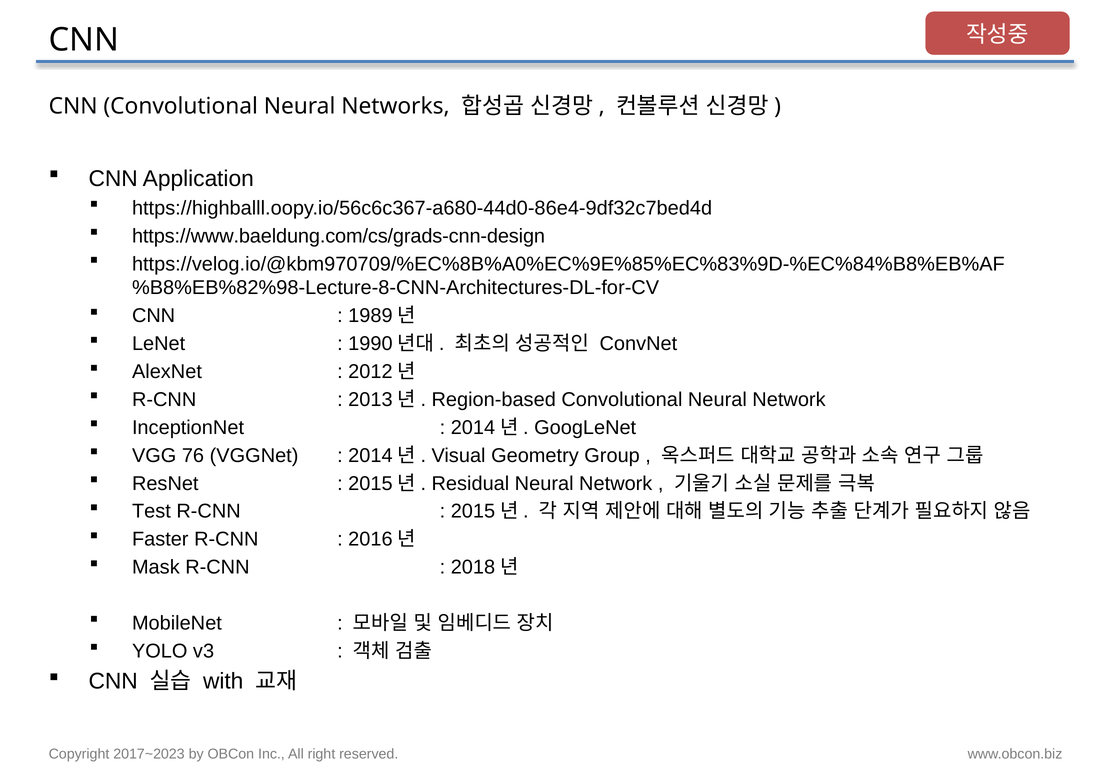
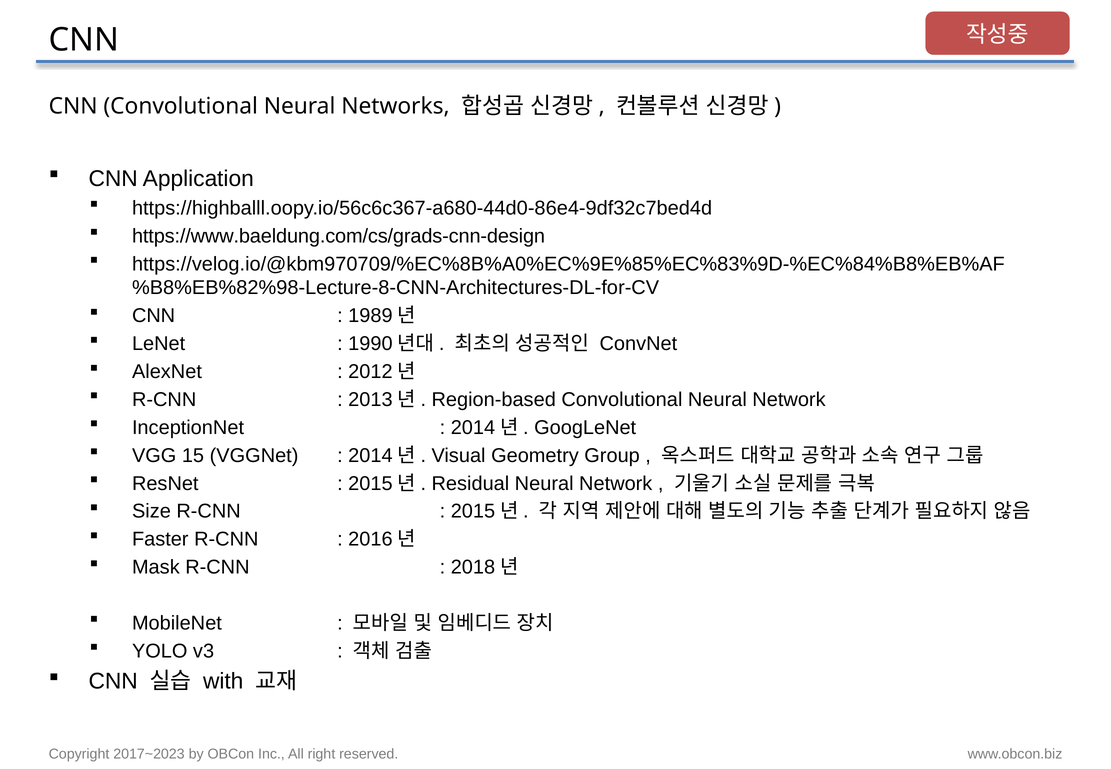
76: 76 -> 15
Test: Test -> Size
